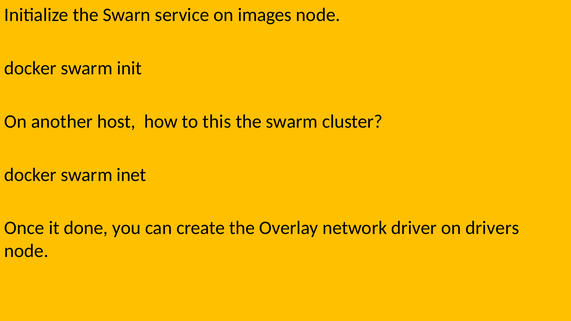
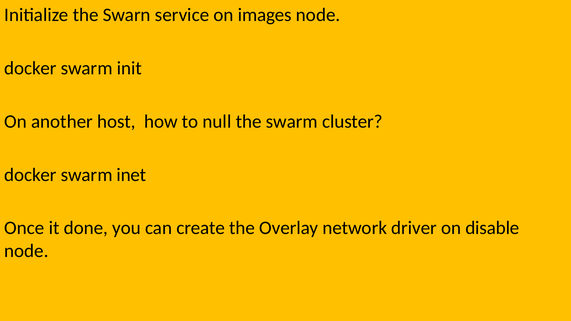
this: this -> null
drivers: drivers -> disable
